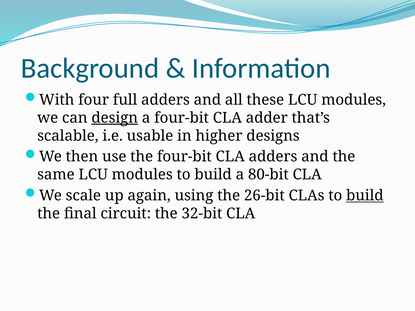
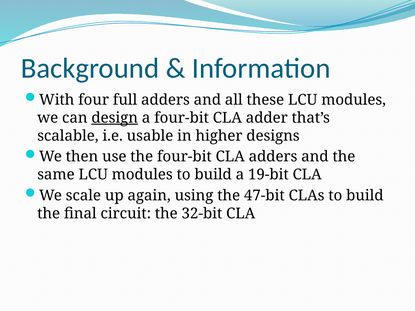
80-bit: 80-bit -> 19-bit
26-bit: 26-bit -> 47-bit
build at (365, 196) underline: present -> none
